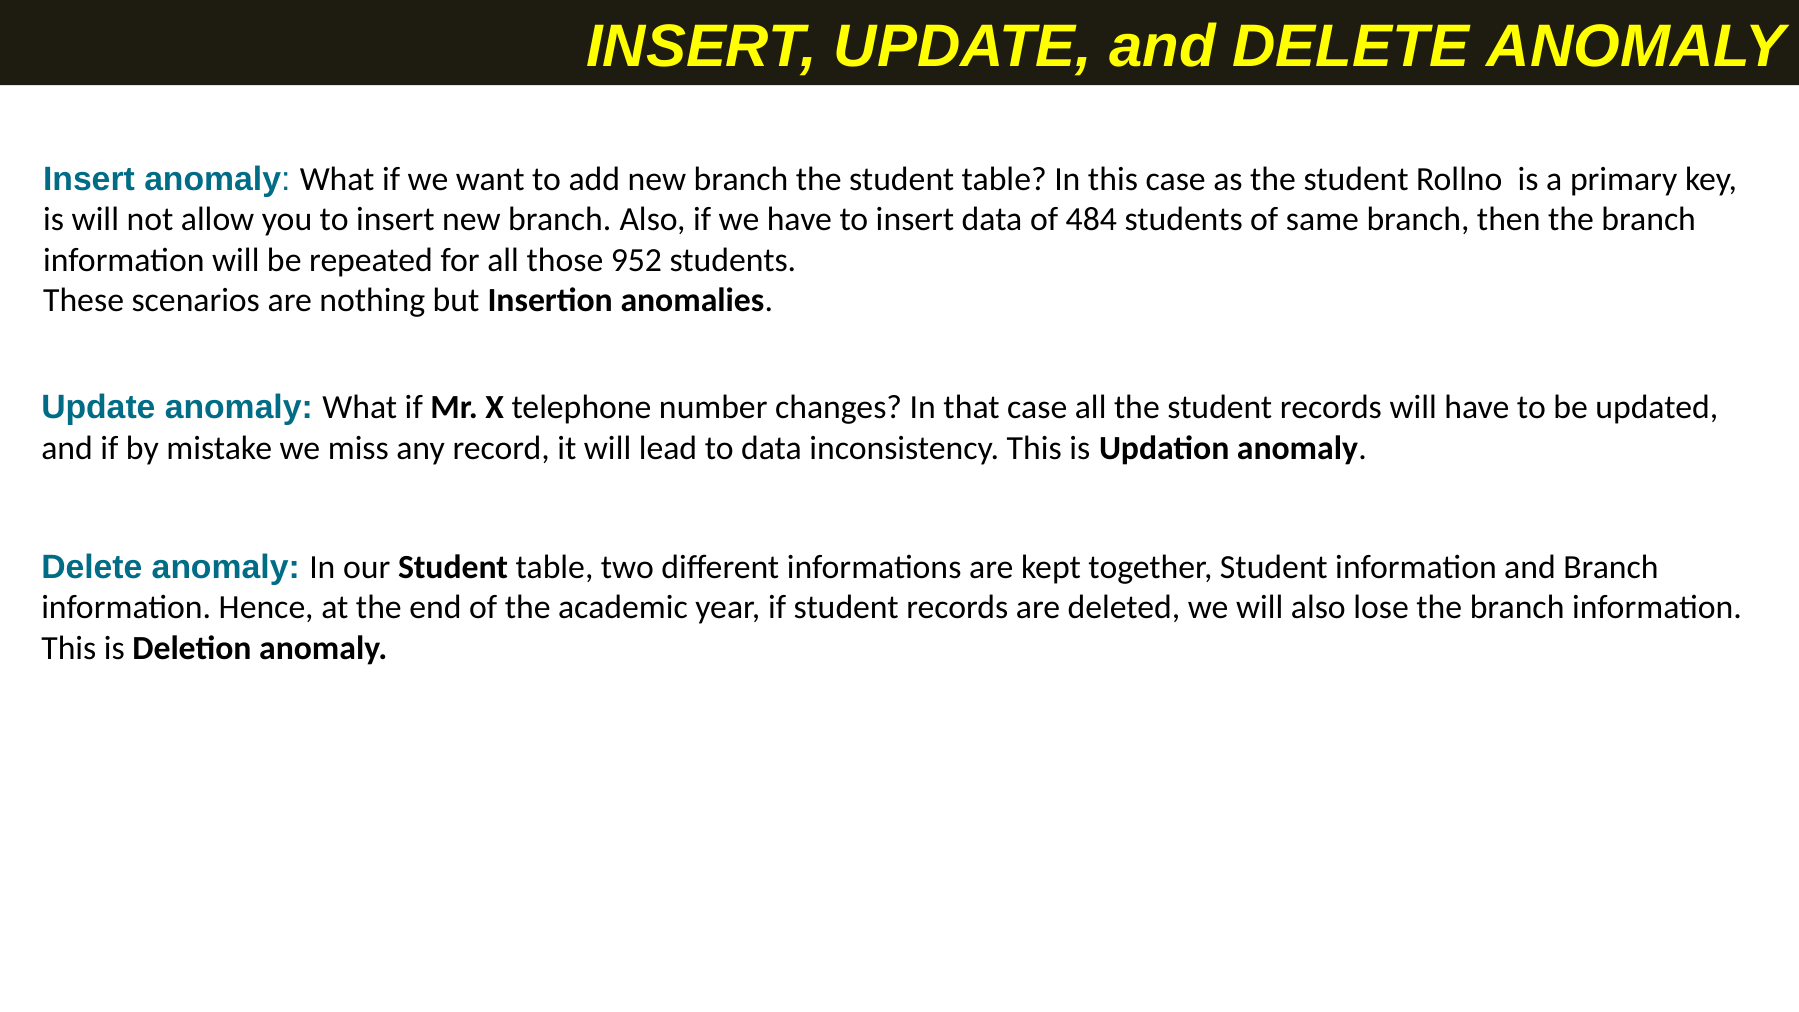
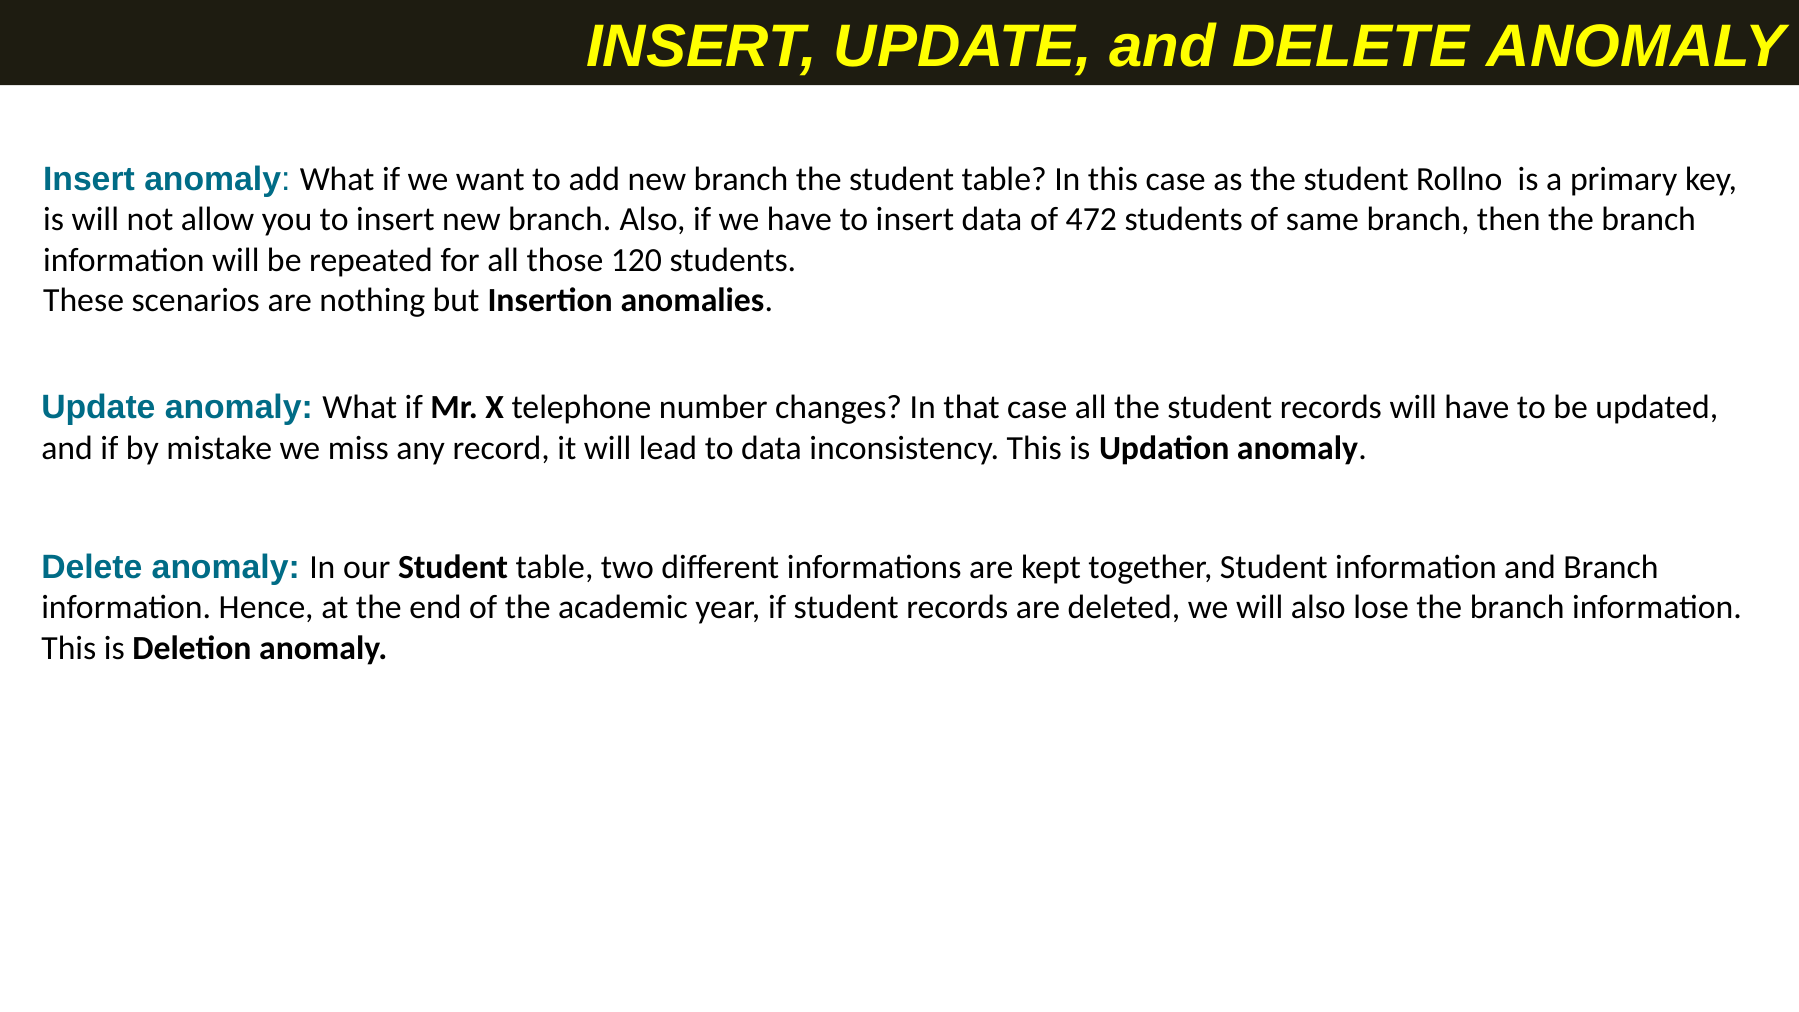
484: 484 -> 472
952: 952 -> 120
